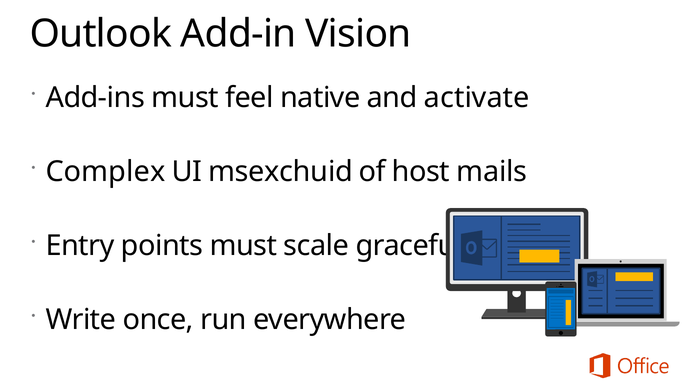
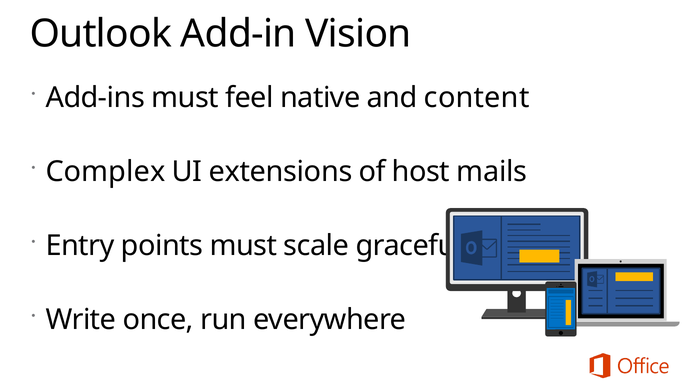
activate: activate -> content
msexchuid: msexchuid -> extensions
